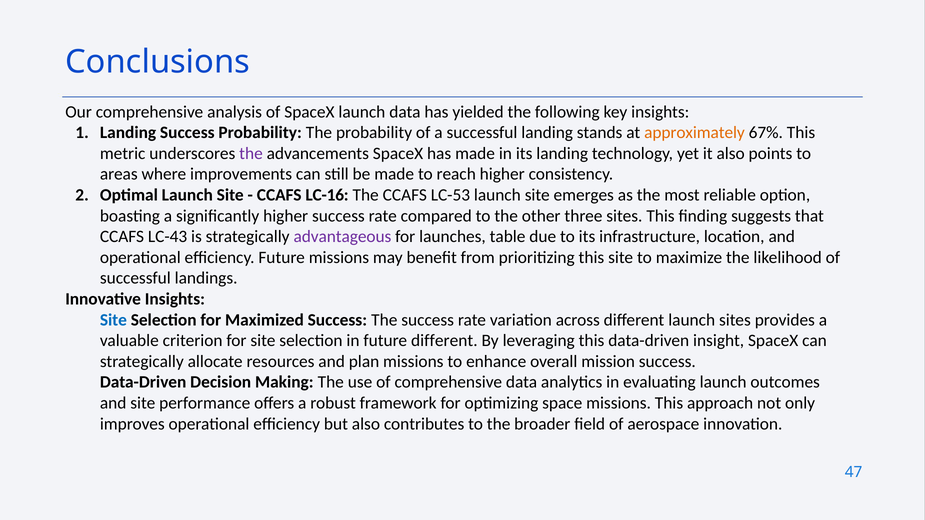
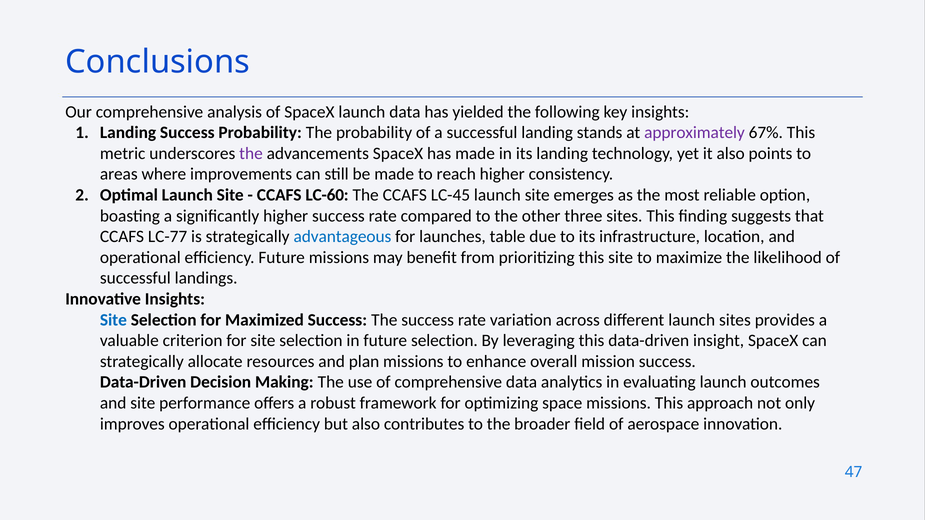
approximately colour: orange -> purple
LC-16: LC-16 -> LC-60
LC-53: LC-53 -> LC-45
LC-43: LC-43 -> LC-77
advantageous colour: purple -> blue
future different: different -> selection
